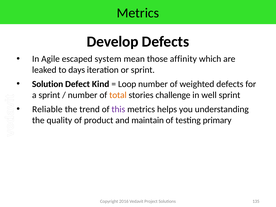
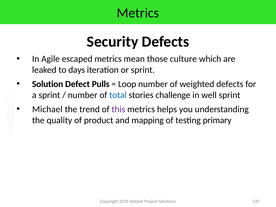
Develop: Develop -> Security
escaped system: system -> metrics
affinity: affinity -> culture
Kind: Kind -> Pulls
total colour: orange -> blue
Reliable: Reliable -> Michael
maintain: maintain -> mapping
